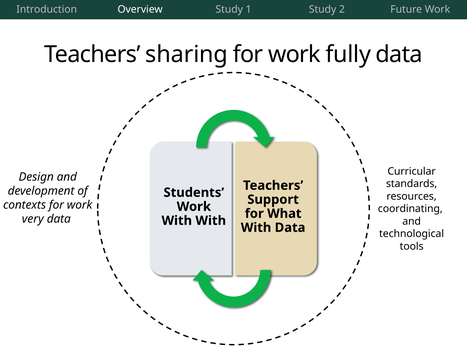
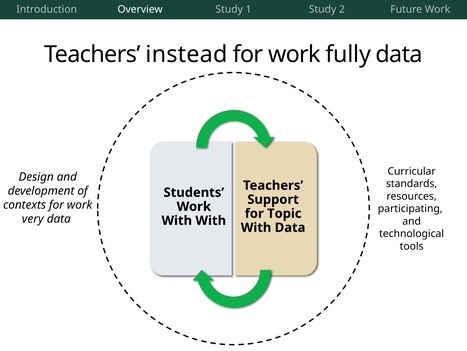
sharing: sharing -> instead
coordinating: coordinating -> participating
What: What -> Topic
